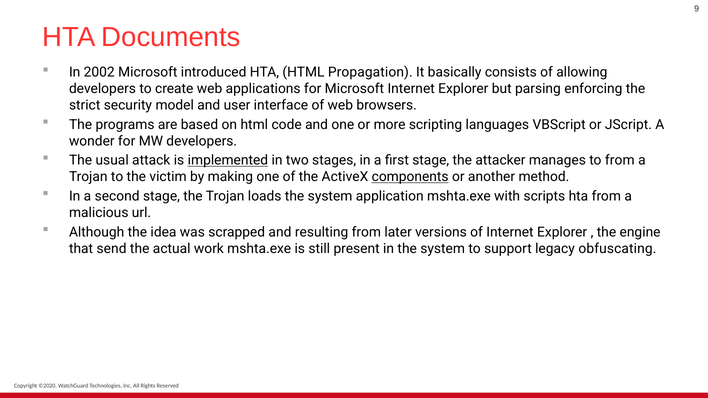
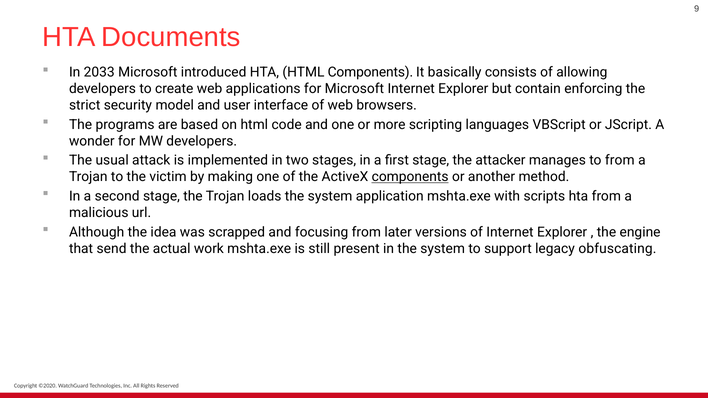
2002: 2002 -> 2033
HTML Propagation: Propagation -> Components
parsing: parsing -> contain
implemented underline: present -> none
resulting: resulting -> focusing
